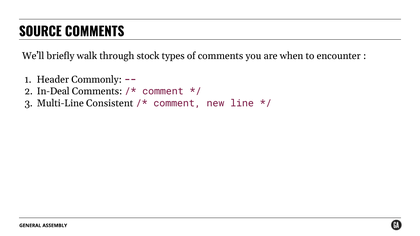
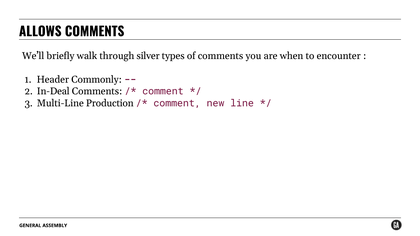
SOURCE: SOURCE -> ALLOWS
stock: stock -> silver
Consistent: Consistent -> Production
